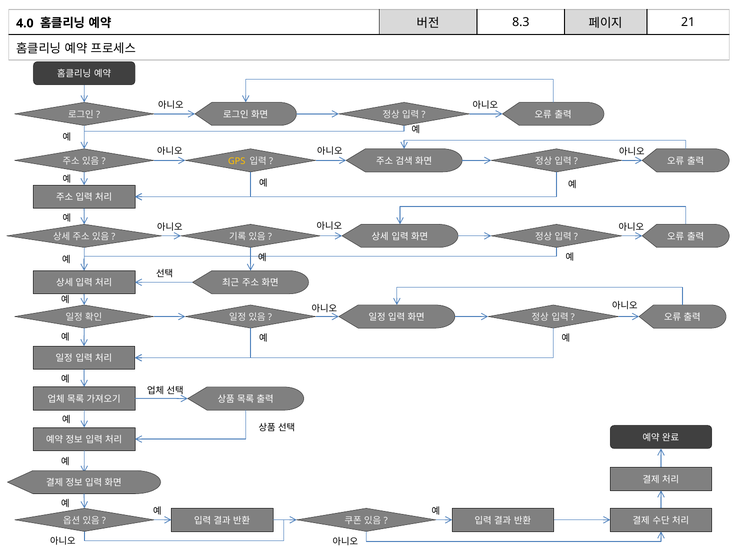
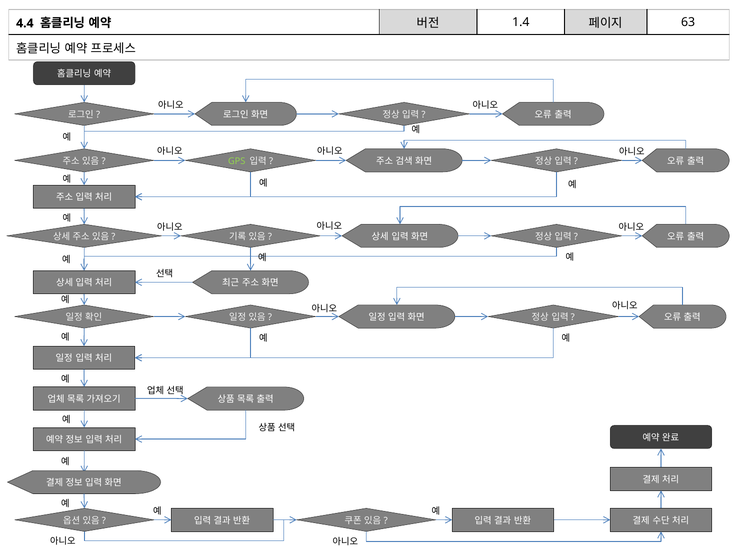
4.0: 4.0 -> 4.4
8.3: 8.3 -> 1.4
21: 21 -> 63
GPS colour: yellow -> light green
